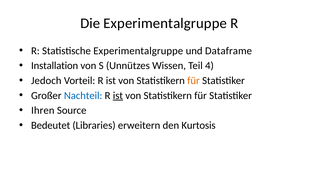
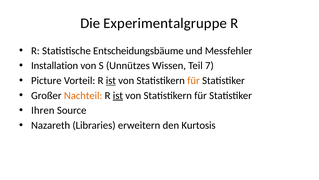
Statistische Experimentalgruppe: Experimentalgruppe -> Entscheidungsbäume
Dataframe: Dataframe -> Messfehler
4: 4 -> 7
Jedoch: Jedoch -> Picture
ist at (111, 80) underline: none -> present
Nachteil colour: blue -> orange
Bedeutet: Bedeutet -> Nazareth
